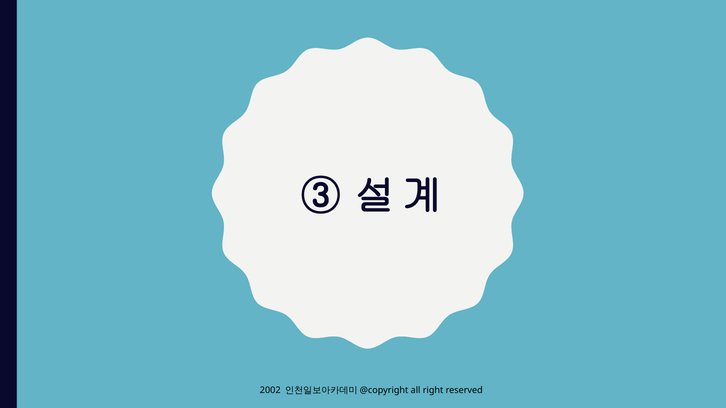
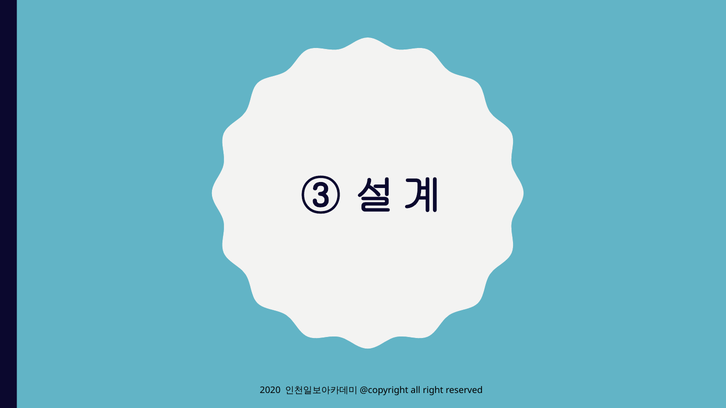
2002: 2002 -> 2020
